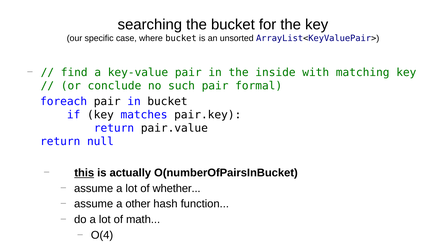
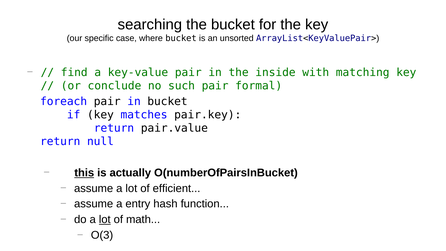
whether: whether -> efficient
other: other -> entry
lot at (105, 219) underline: none -> present
O(4: O(4 -> O(3
